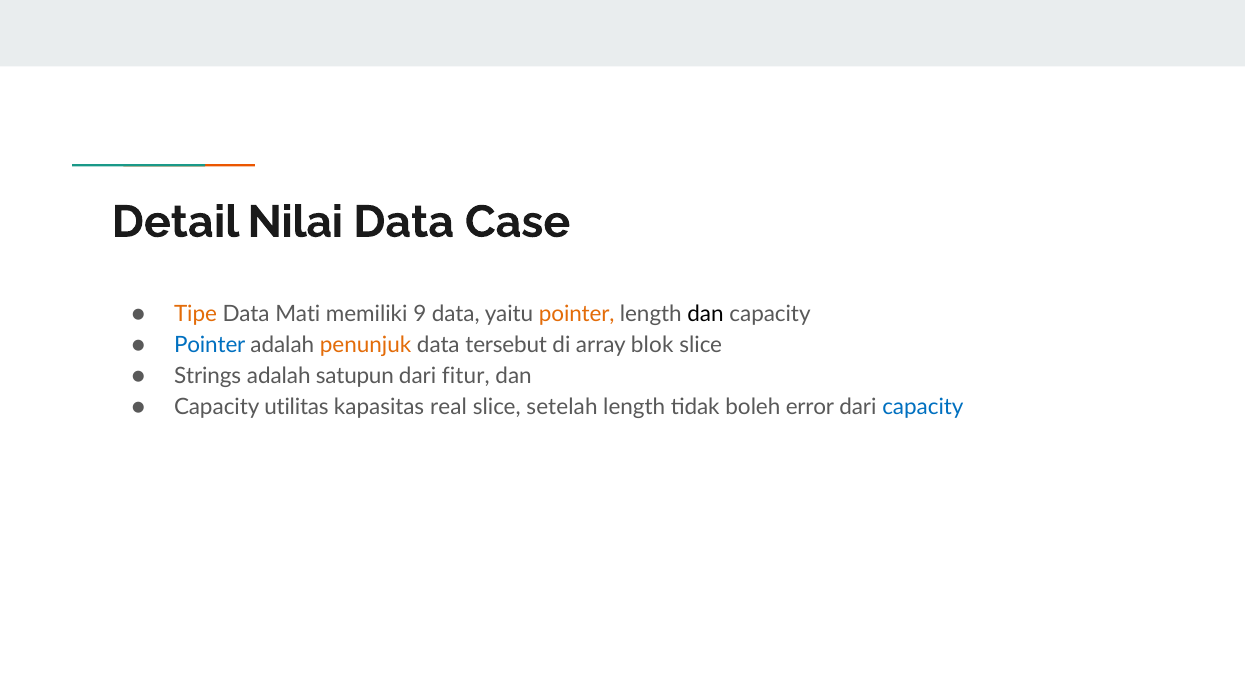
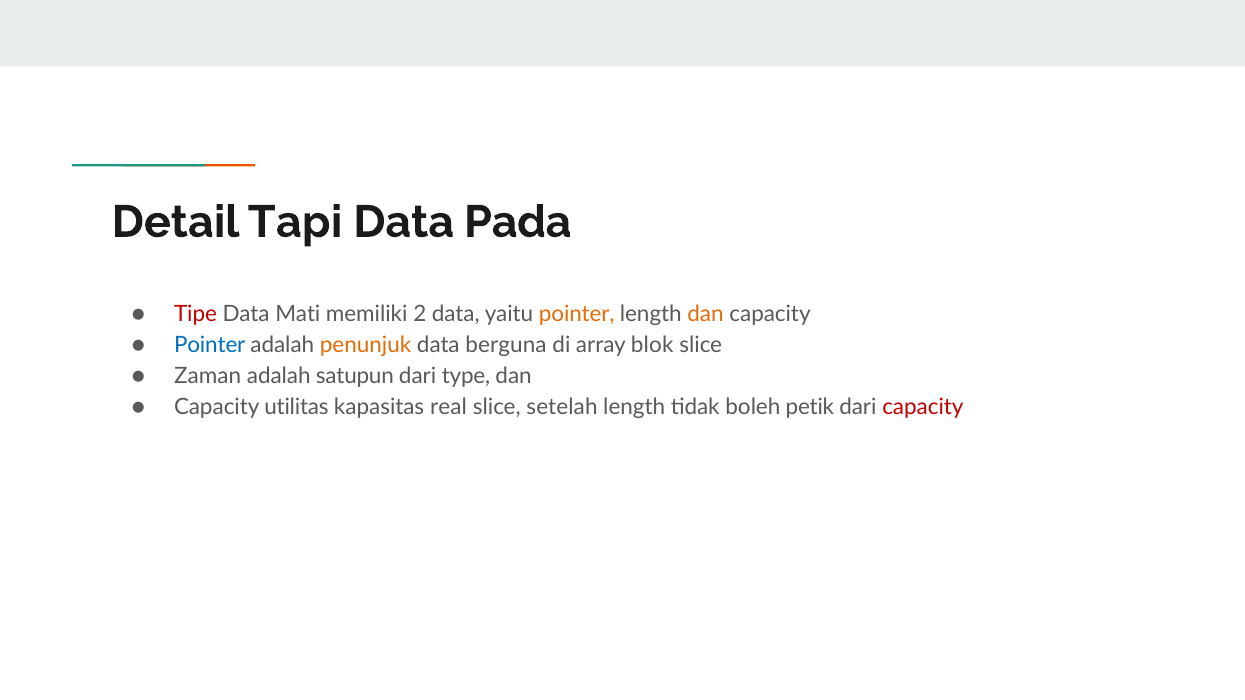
Nilai: Nilai -> Tapi
Case: Case -> Pada
Tipe colour: orange -> red
9: 9 -> 2
dan at (706, 315) colour: black -> orange
tersebut: tersebut -> berguna
Strings: Strings -> Zaman
fitur: fitur -> type
error: error -> petik
capacity at (923, 408) colour: blue -> red
